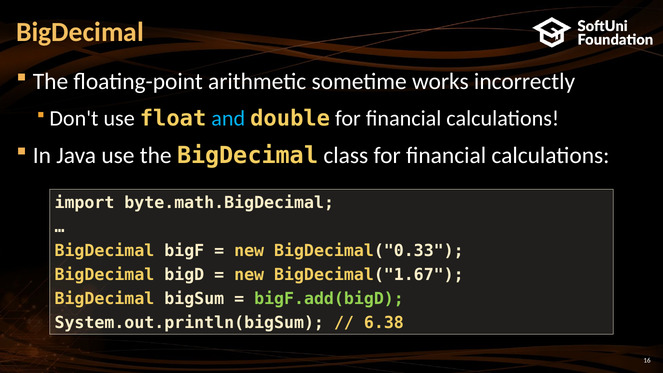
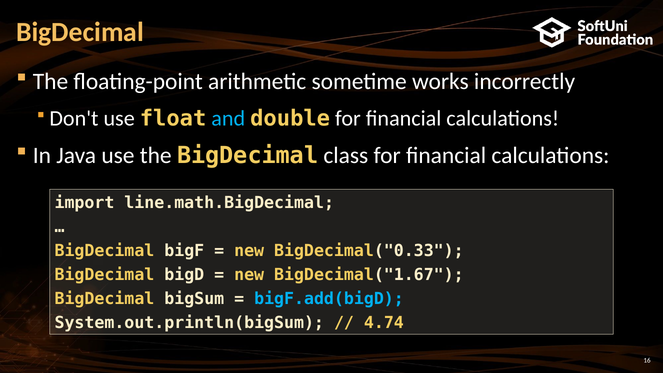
byte.math.BigDecimal: byte.math.BigDecimal -> line.math.BigDecimal
bigF.add(bigD colour: light green -> light blue
6.38: 6.38 -> 4.74
